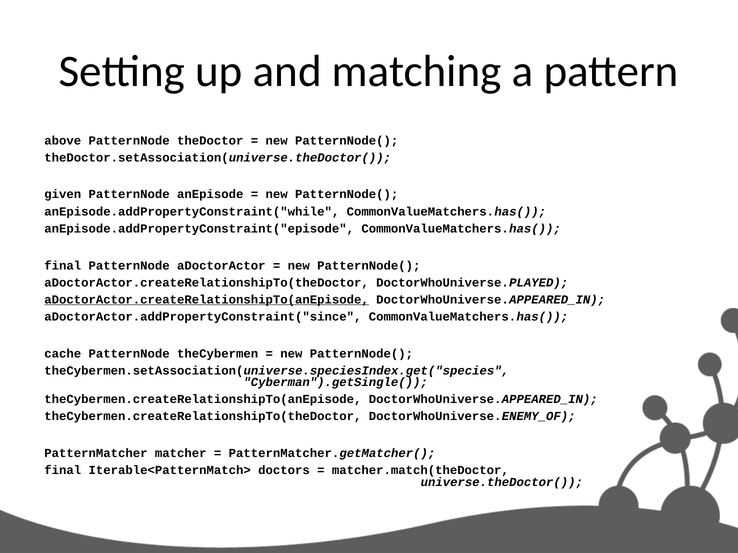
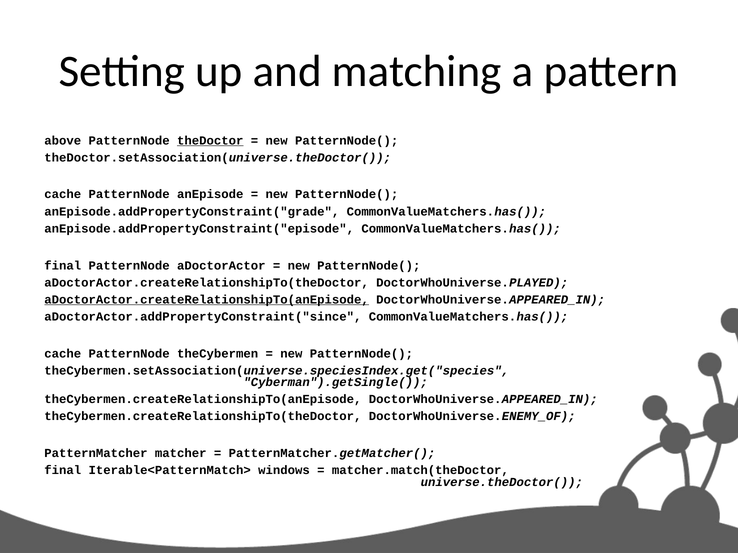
theDoctor underline: none -> present
given at (63, 195): given -> cache
anEpisode.addPropertyConstraint("while: anEpisode.addPropertyConstraint("while -> anEpisode.addPropertyConstraint("grade
doctors: doctors -> windows
